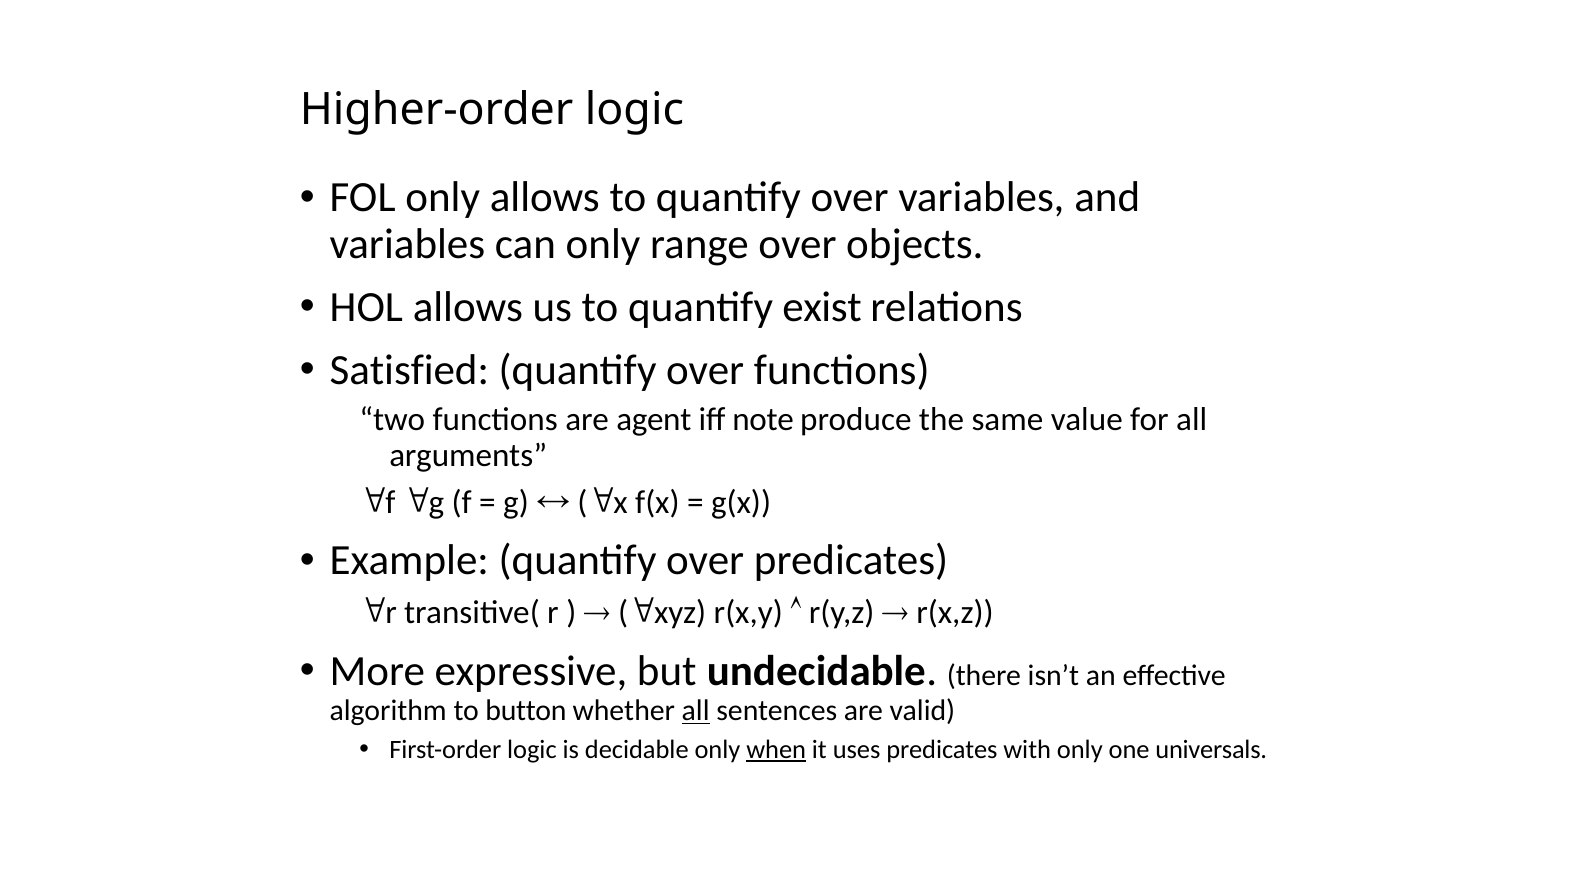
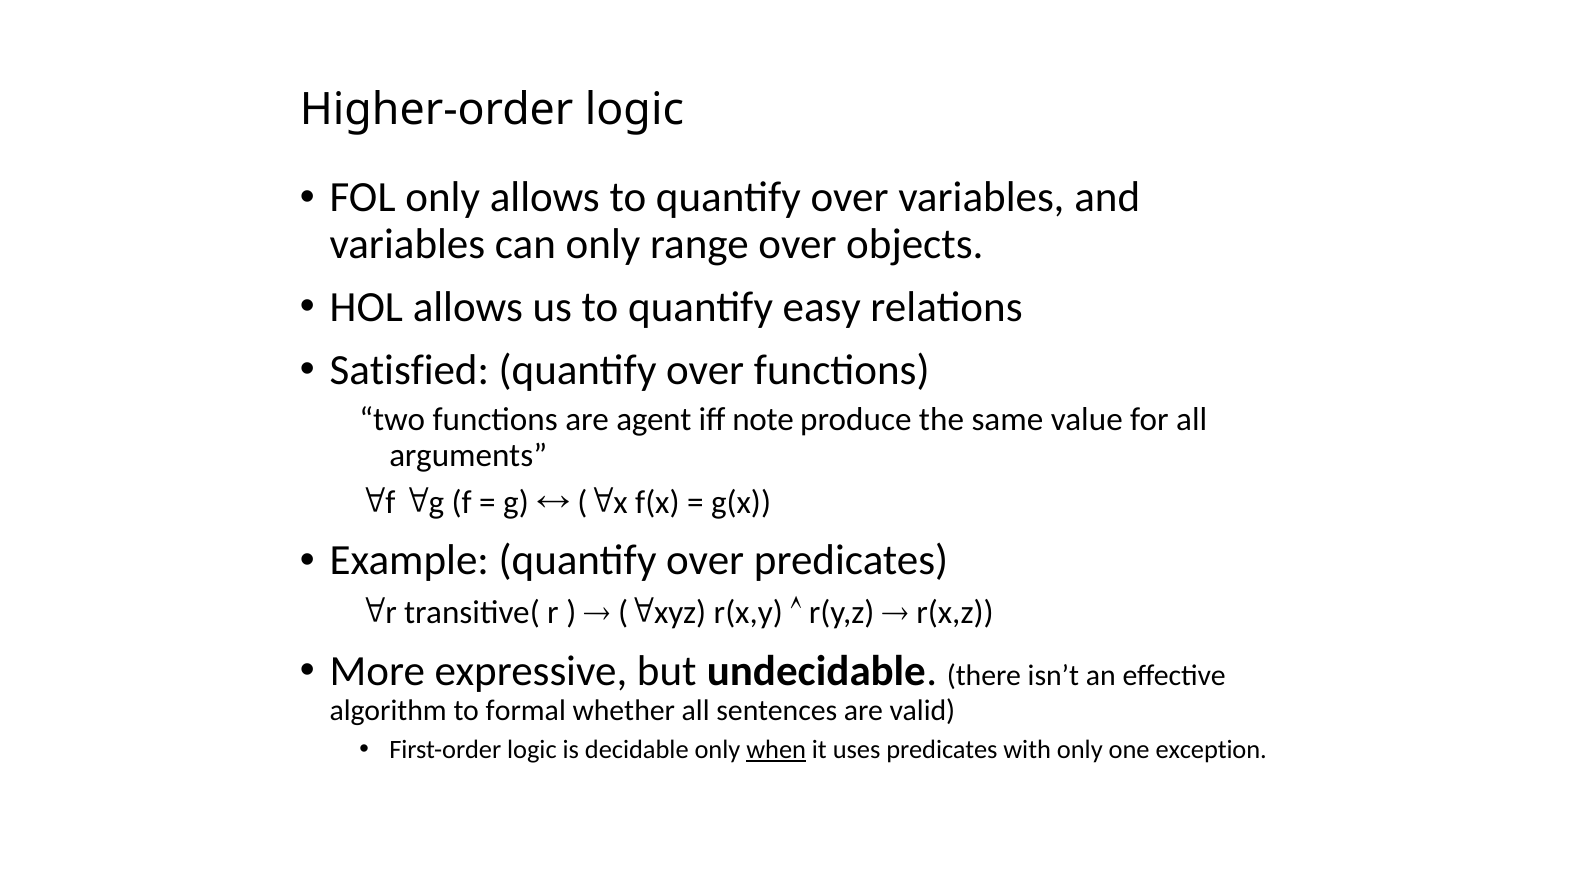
exist: exist -> easy
button: button -> formal
all at (696, 711) underline: present -> none
universals: universals -> exception
